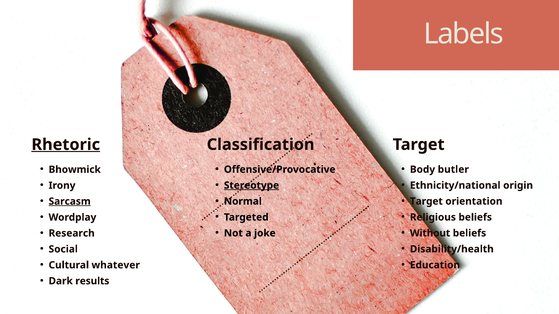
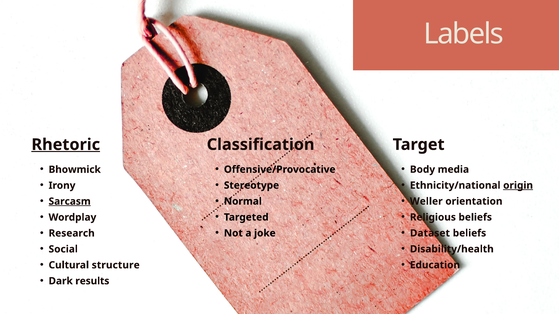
butler: butler -> media
Stereotype underline: present -> none
origin underline: none -> present
Target at (426, 202): Target -> Weller
Without: Without -> Dataset
whatever: whatever -> structure
